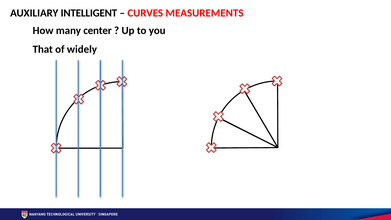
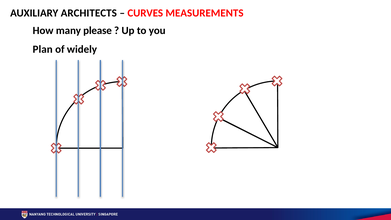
INTELLIGENT: INTELLIGENT -> ARCHITECTS
center: center -> please
That: That -> Plan
